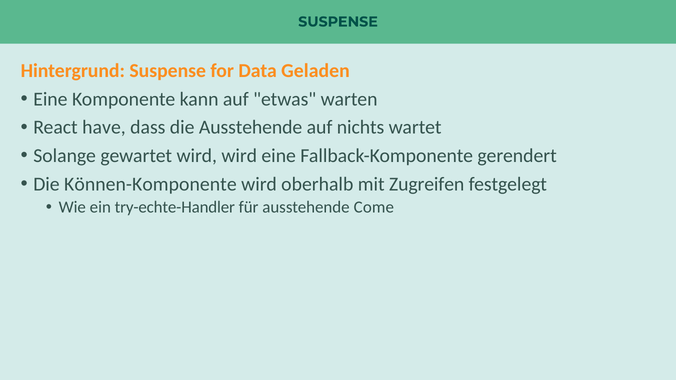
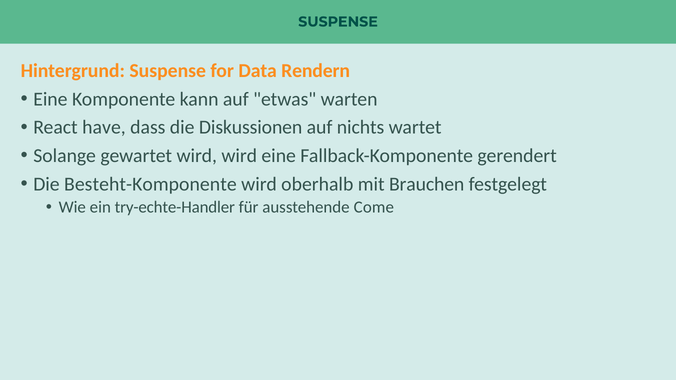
Geladen: Geladen -> Rendern
die Ausstehende: Ausstehende -> Diskussionen
Können-Komponente: Können-Komponente -> Besteht-Komponente
Zugreifen: Zugreifen -> Brauchen
